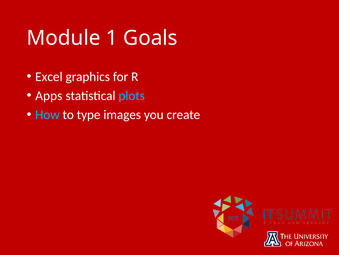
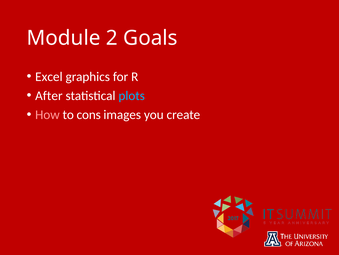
1: 1 -> 2
Apps: Apps -> After
How colour: light blue -> pink
type: type -> cons
